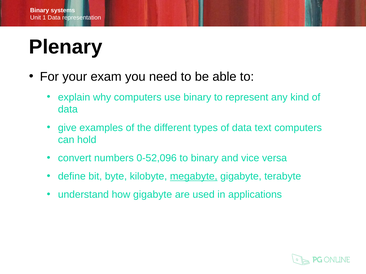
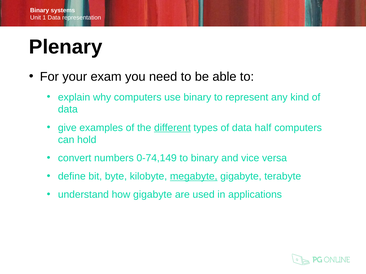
different underline: none -> present
text: text -> half
0-52,096: 0-52,096 -> 0-74,149
